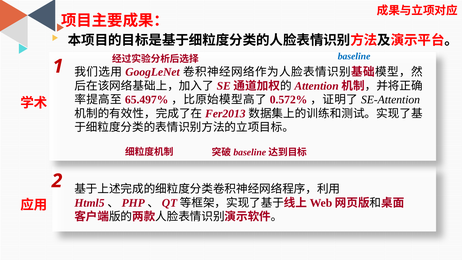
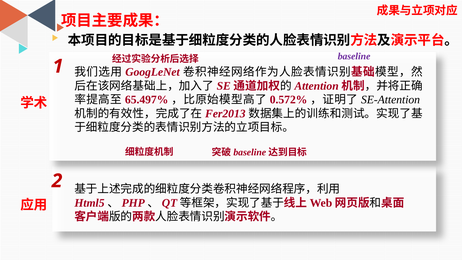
baseline colour: blue -> purple
